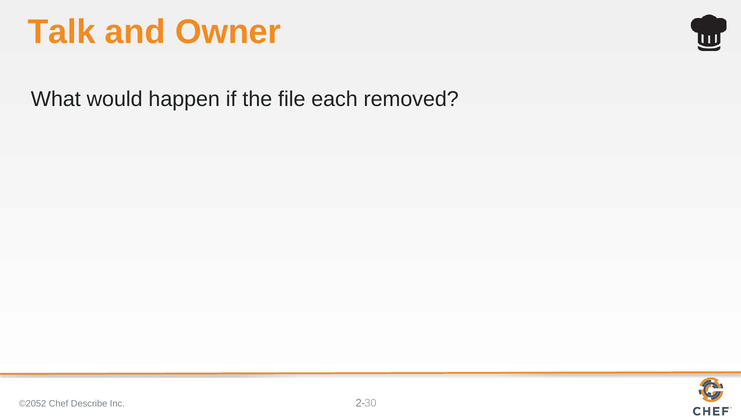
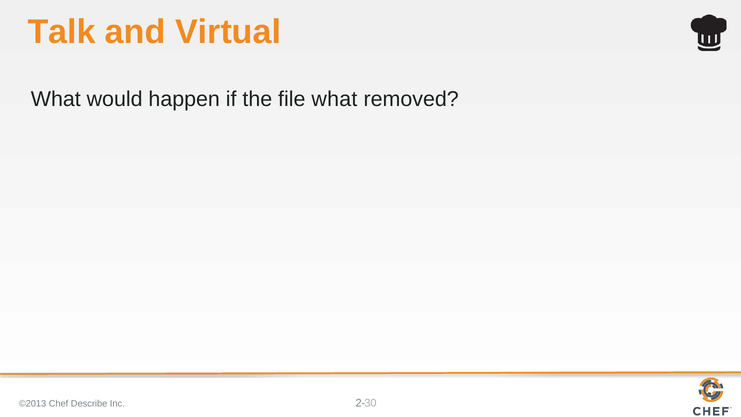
Owner: Owner -> Virtual
file each: each -> what
©2052: ©2052 -> ©2013
